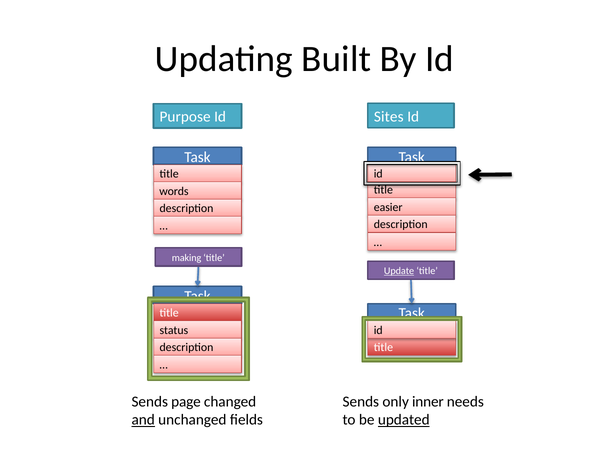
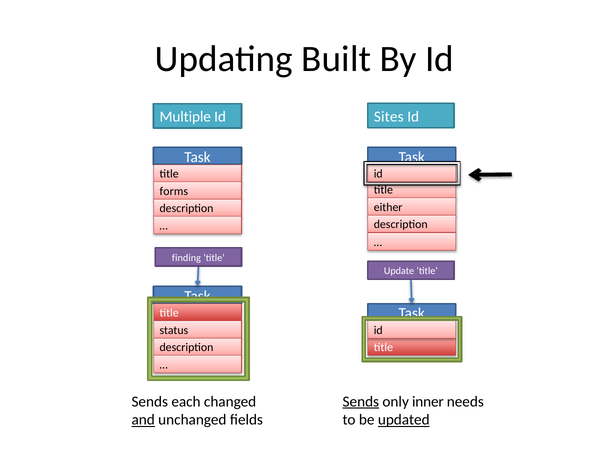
Purpose: Purpose -> Multiple
words: words -> forms
easier: easier -> either
making: making -> finding
Update underline: present -> none
page: page -> each
Sends at (361, 401) underline: none -> present
